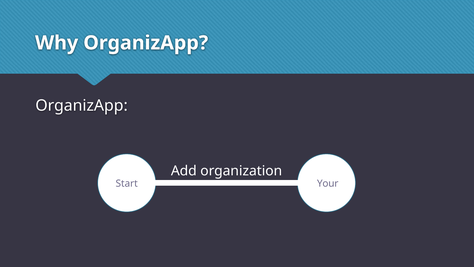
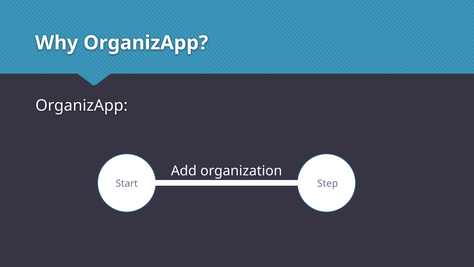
Your: Your -> Step
